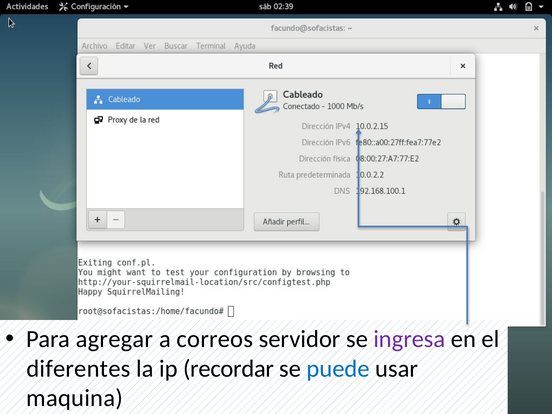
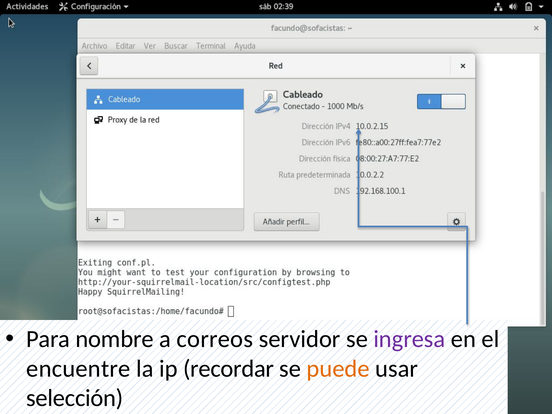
agregar: agregar -> nombre
diferentes: diferentes -> encuentre
puede colour: blue -> orange
maquina: maquina -> selección
